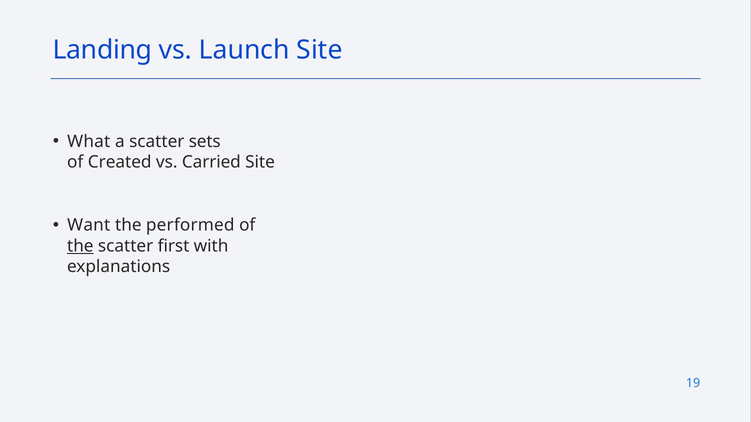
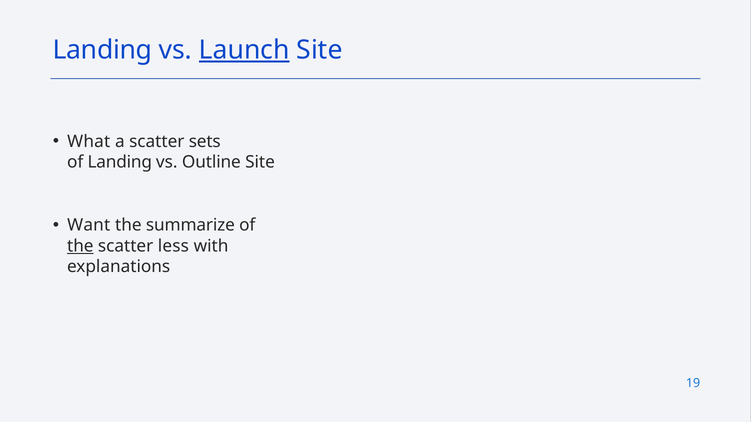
Launch underline: none -> present
of Created: Created -> Landing
Carried: Carried -> Outline
performed: performed -> summarize
first: first -> less
